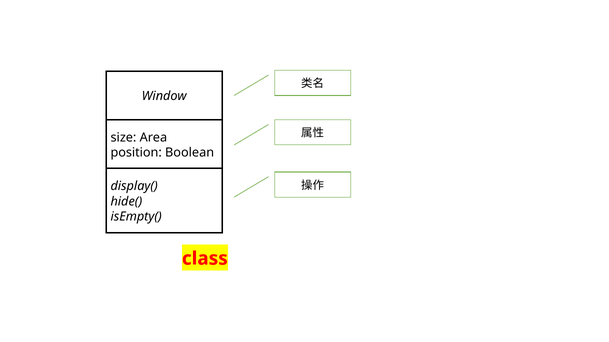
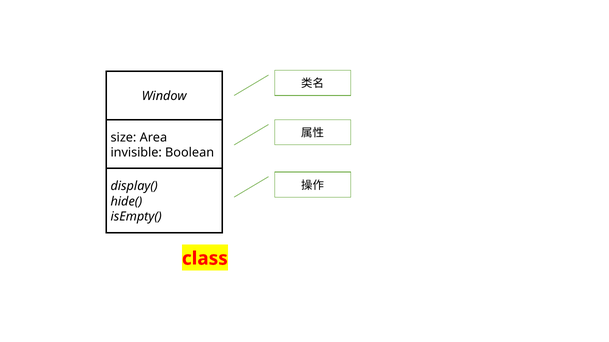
position: position -> invisible
